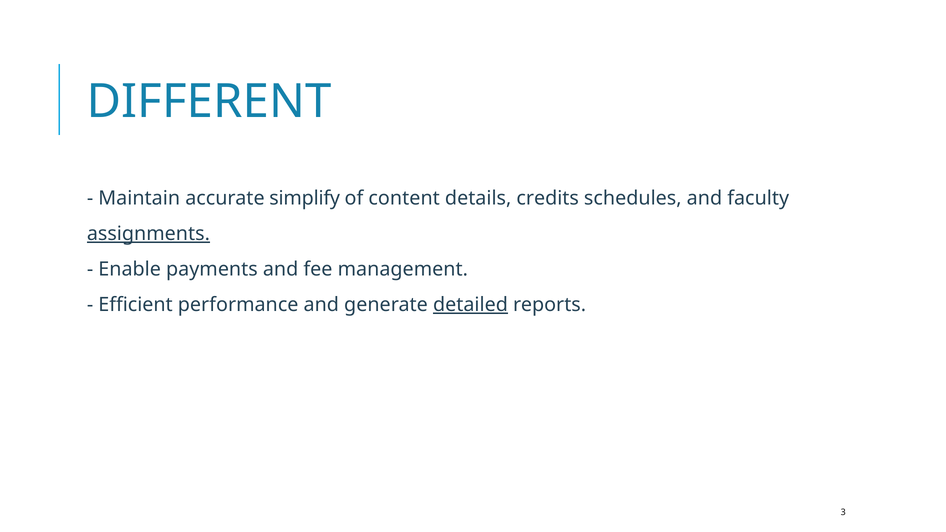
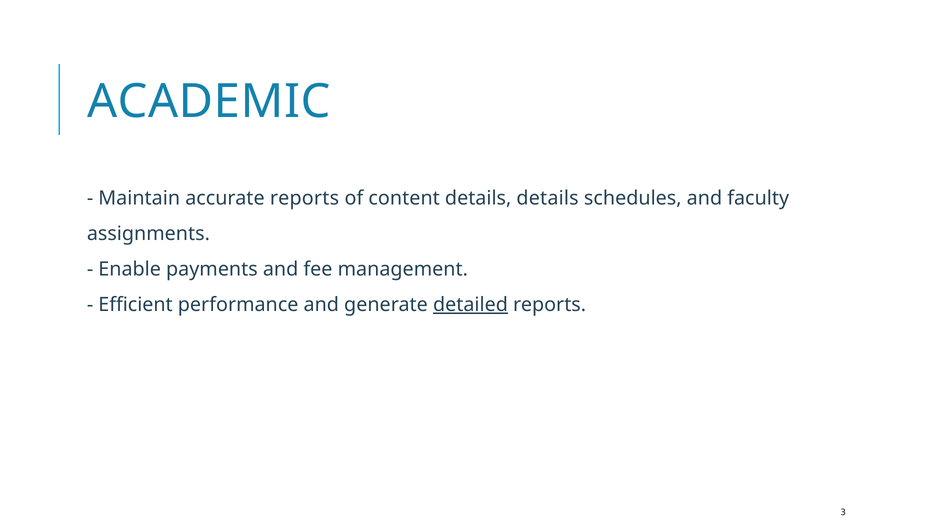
DIFFERENT: DIFFERENT -> ACADEMIC
accurate simplify: simplify -> reports
details credits: credits -> details
assignments underline: present -> none
